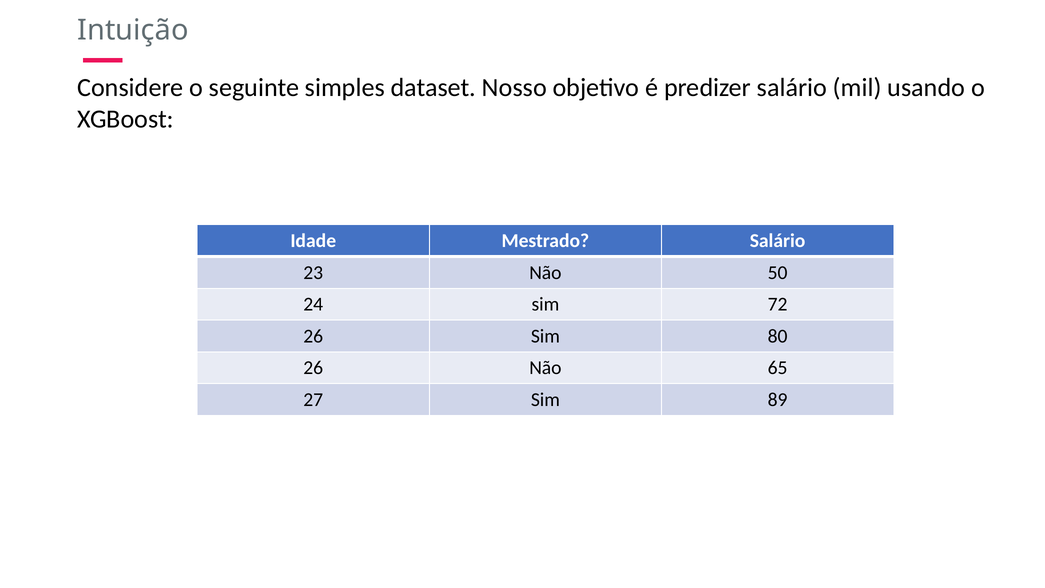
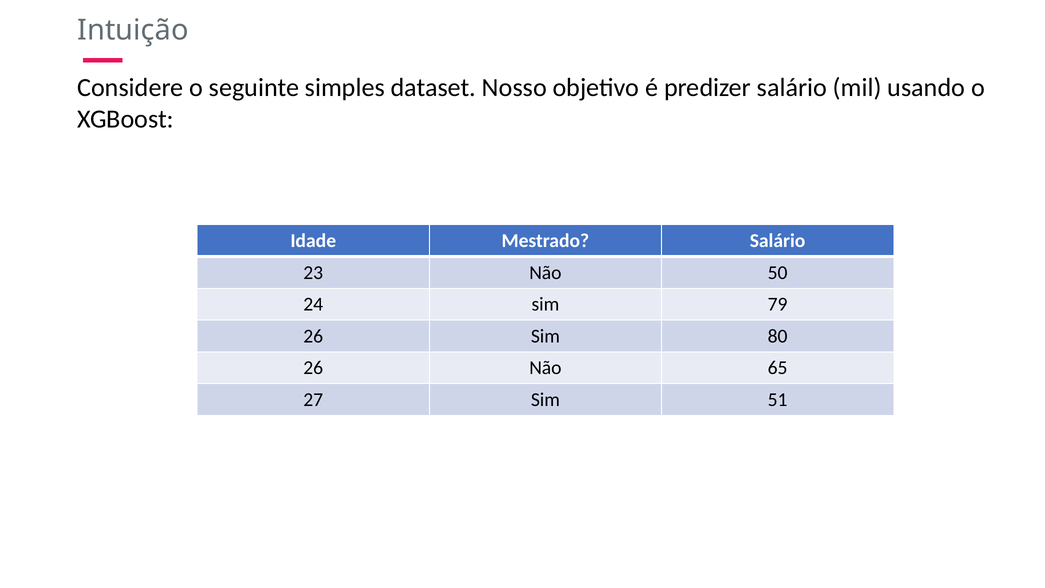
72: 72 -> 79
89: 89 -> 51
